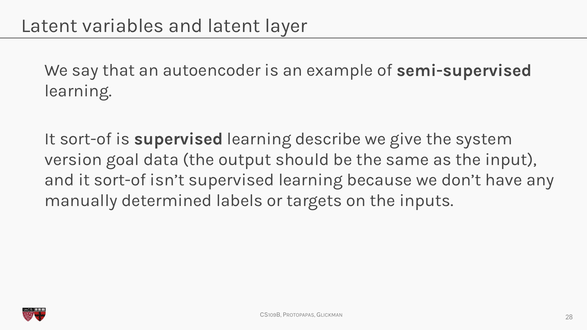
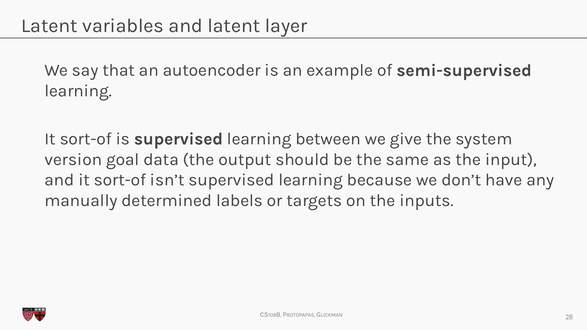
describe: describe -> between
